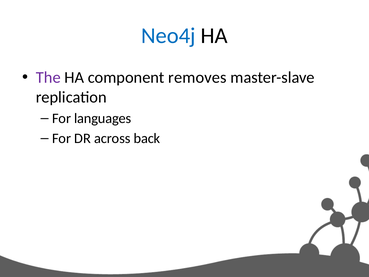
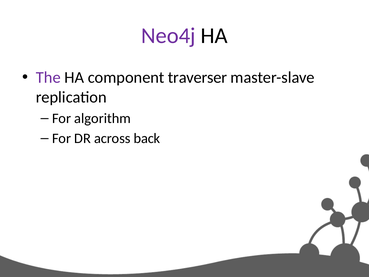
Neo4j colour: blue -> purple
removes: removes -> traverser
languages: languages -> algorithm
